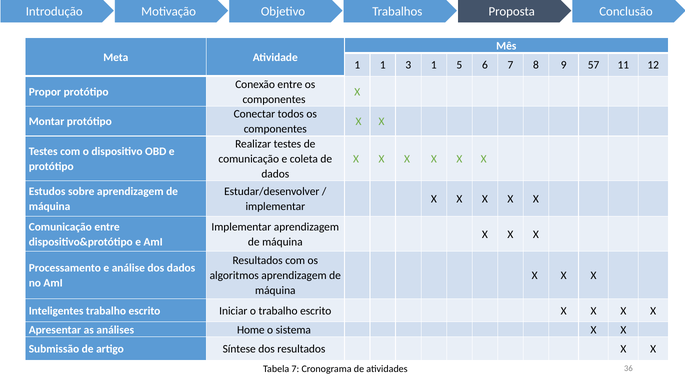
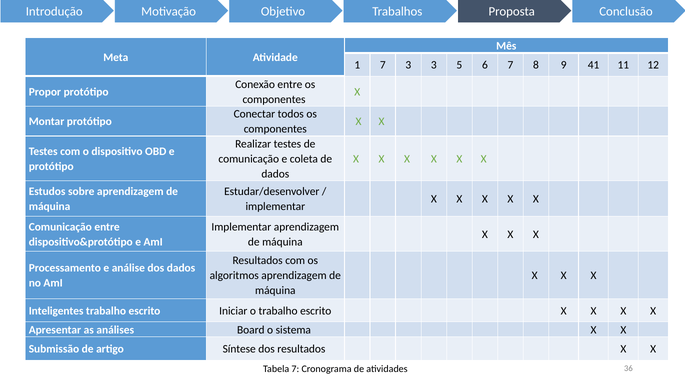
1 1: 1 -> 7
3 1: 1 -> 3
57: 57 -> 41
Home: Home -> Board
